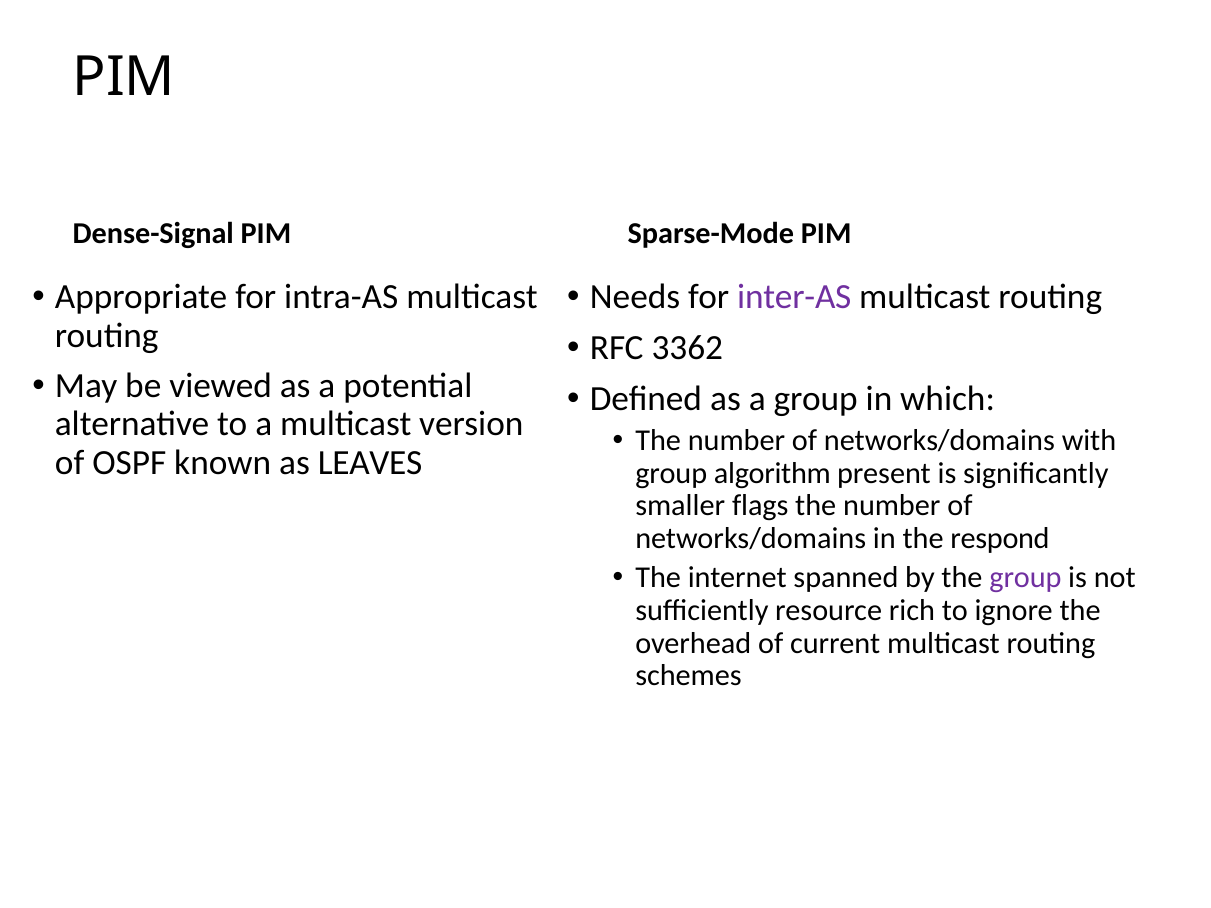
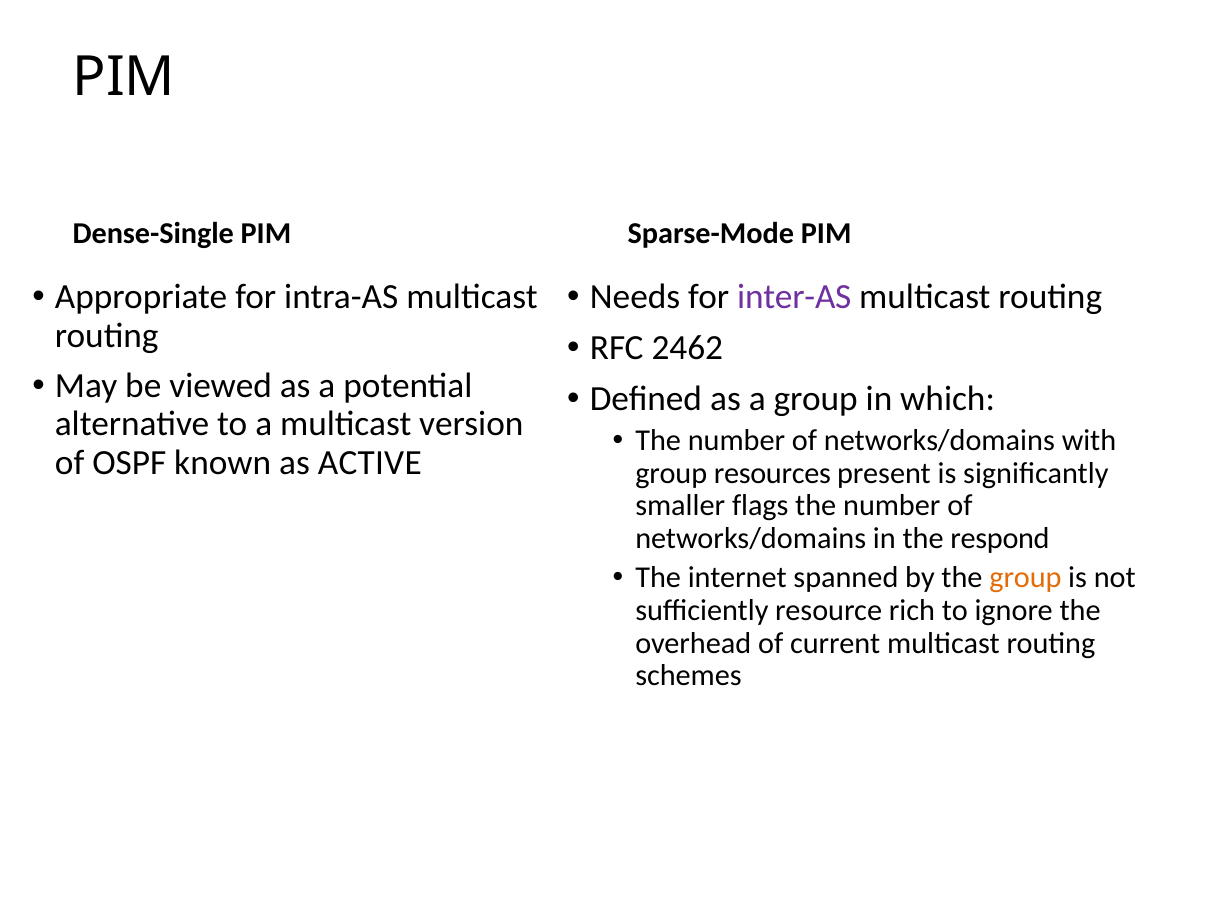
Dense-Signal: Dense-Signal -> Dense-Single
3362: 3362 -> 2462
LEAVES: LEAVES -> ACTIVE
algorithm: algorithm -> resources
group at (1025, 578) colour: purple -> orange
